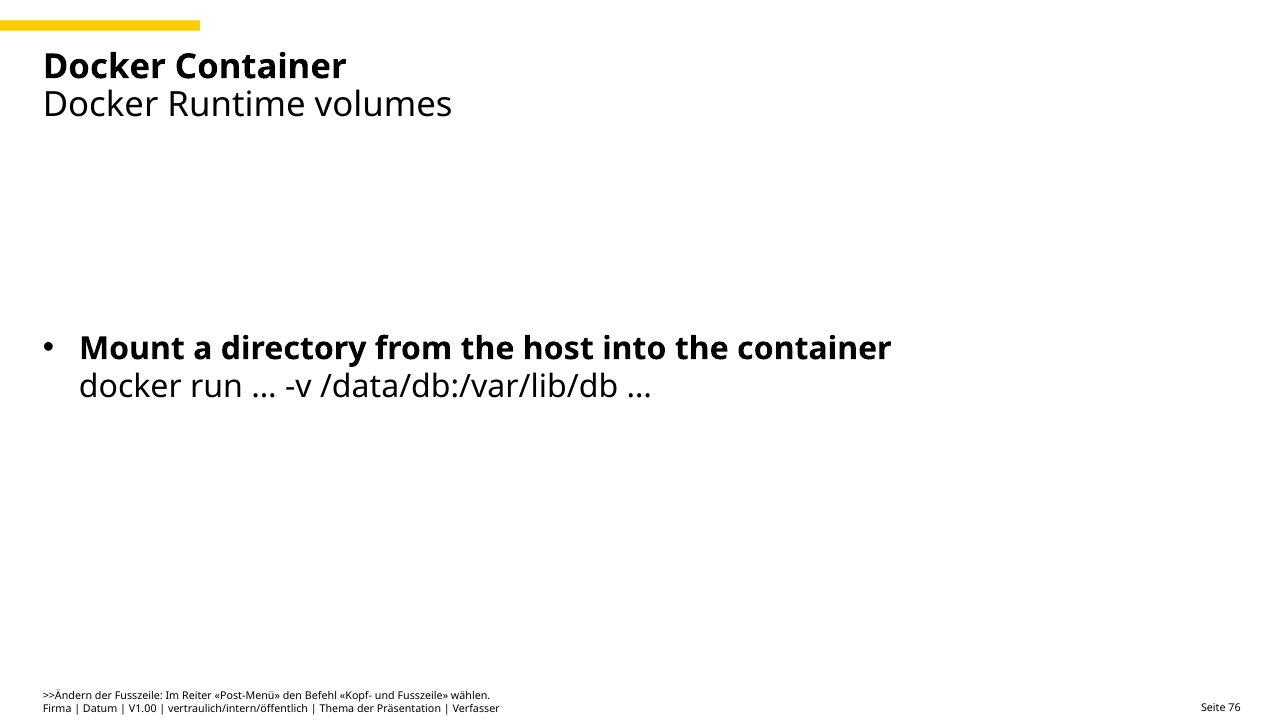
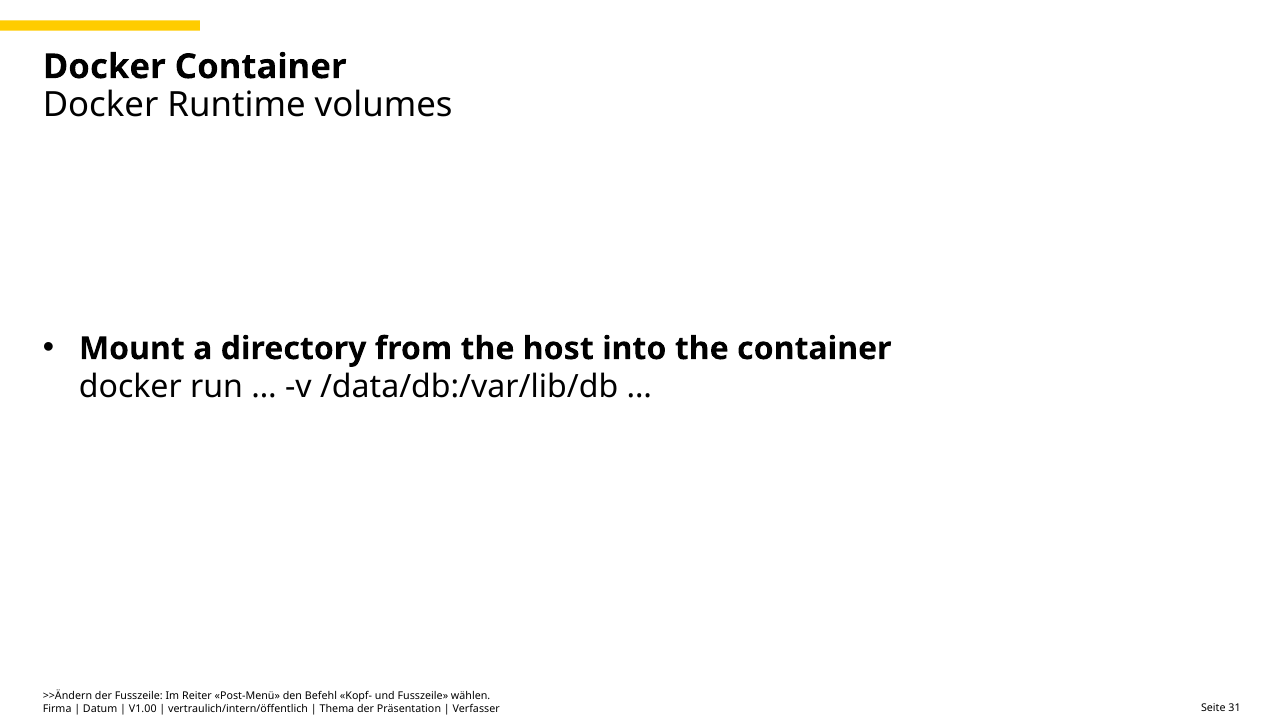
76: 76 -> 31
